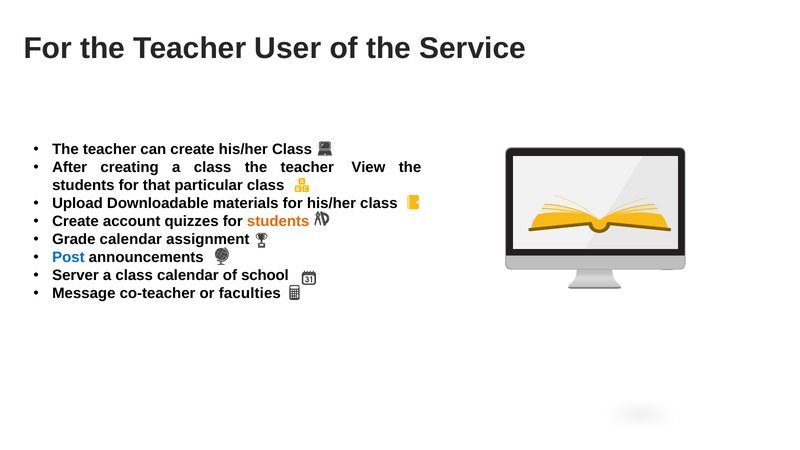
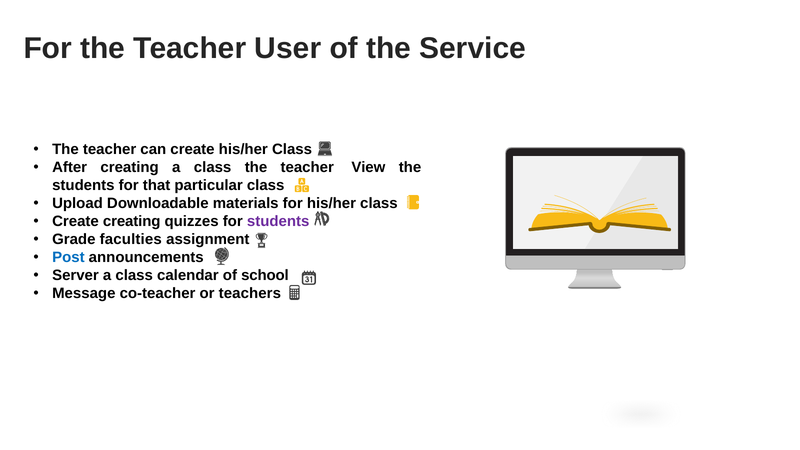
Create account: account -> creating
students at (278, 221) colour: orange -> purple
Grade calendar: calendar -> faculties
faculties: faculties -> teachers
